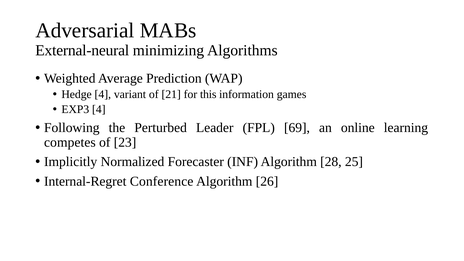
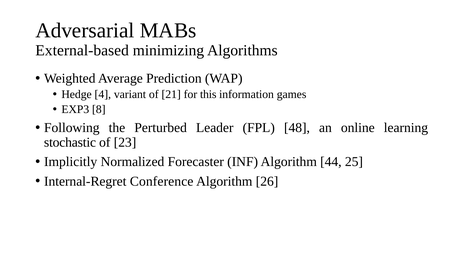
External-neural: External-neural -> External-based
EXP3 4: 4 -> 8
69: 69 -> 48
competes: competes -> stochastic
28: 28 -> 44
